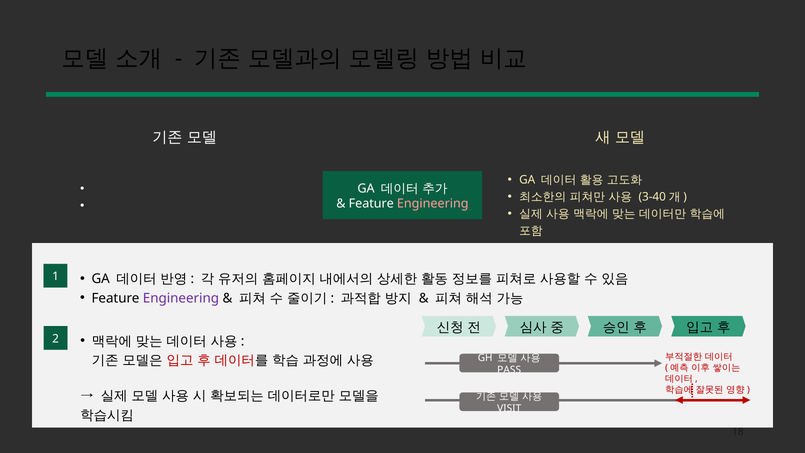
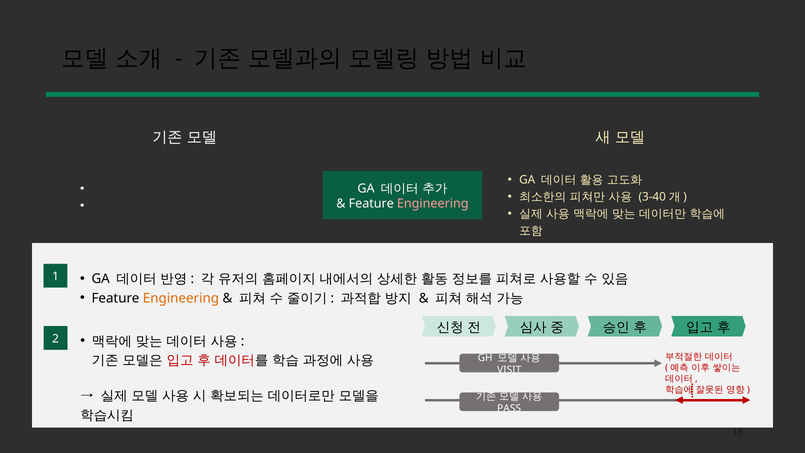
Engineering at (181, 298) colour: purple -> orange
PASS: PASS -> VISIT
VISIT: VISIT -> PASS
